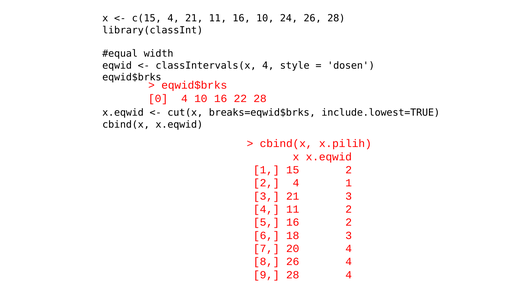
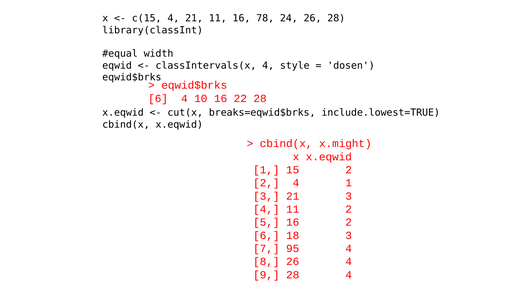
16 10: 10 -> 78
0 at (158, 99): 0 -> 6
x.pilih: x.pilih -> x.might
20: 20 -> 95
